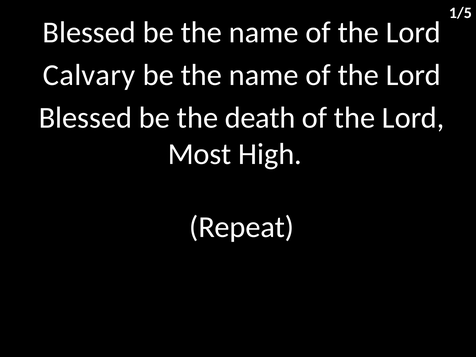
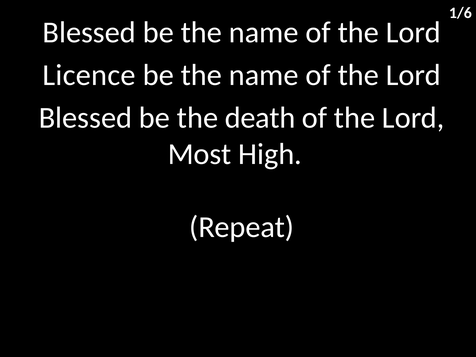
1/5: 1/5 -> 1/6
Calvary: Calvary -> Licence
